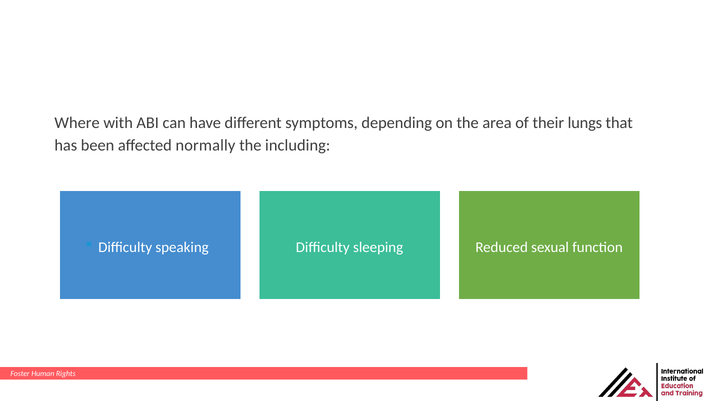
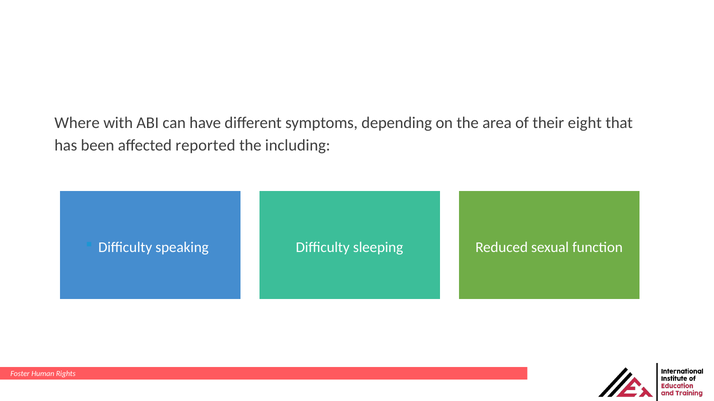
lungs: lungs -> eight
normally: normally -> reported
